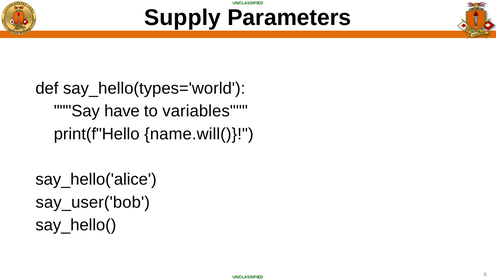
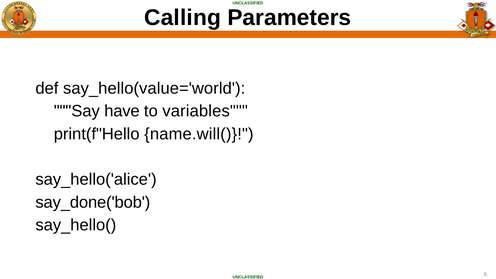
Supply: Supply -> Calling
say_hello(types='world: say_hello(types='world -> say_hello(value='world
say_user('bob: say_user('bob -> say_done('bob
